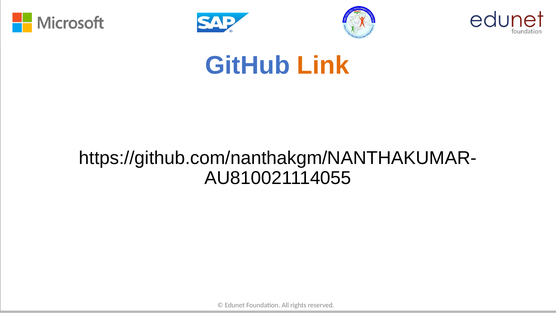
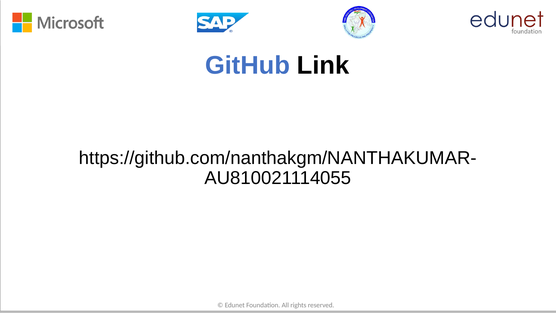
Link colour: orange -> black
